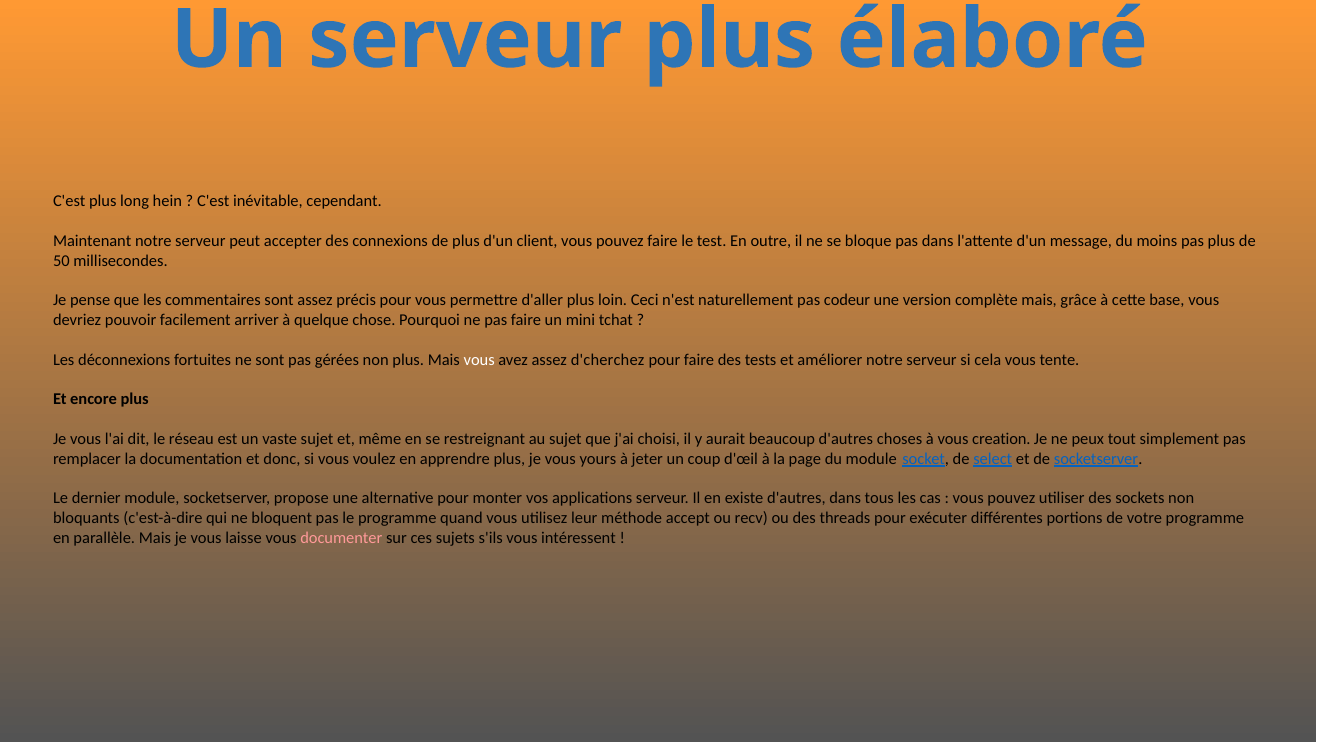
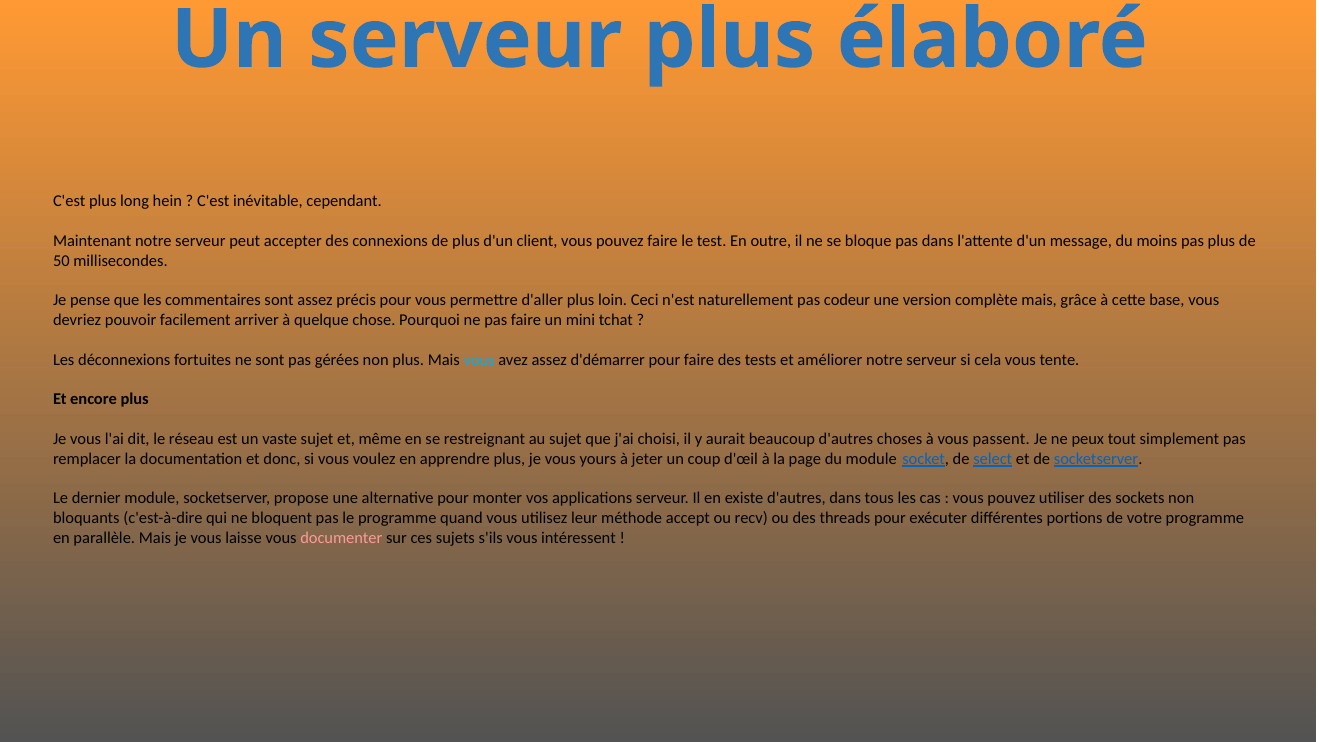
vous at (479, 360) colour: white -> light blue
d'cherchez: d'cherchez -> d'démarrer
creation: creation -> passent
